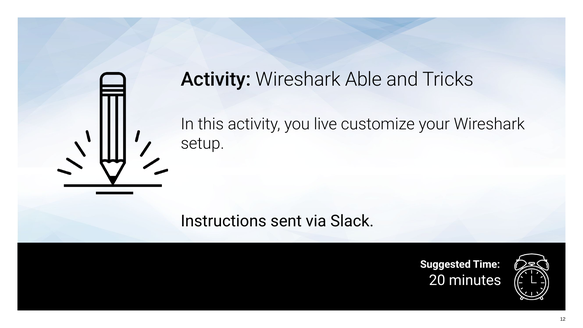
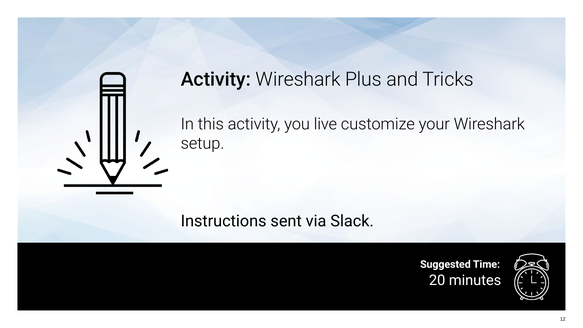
Able: Able -> Plus
